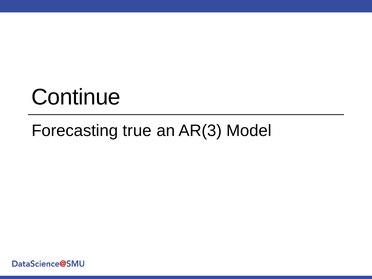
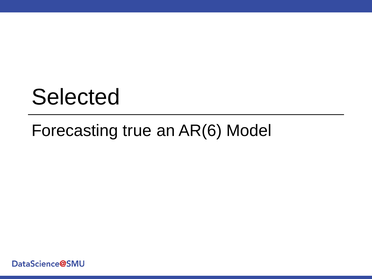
Continue: Continue -> Selected
AR(3: AR(3 -> AR(6
